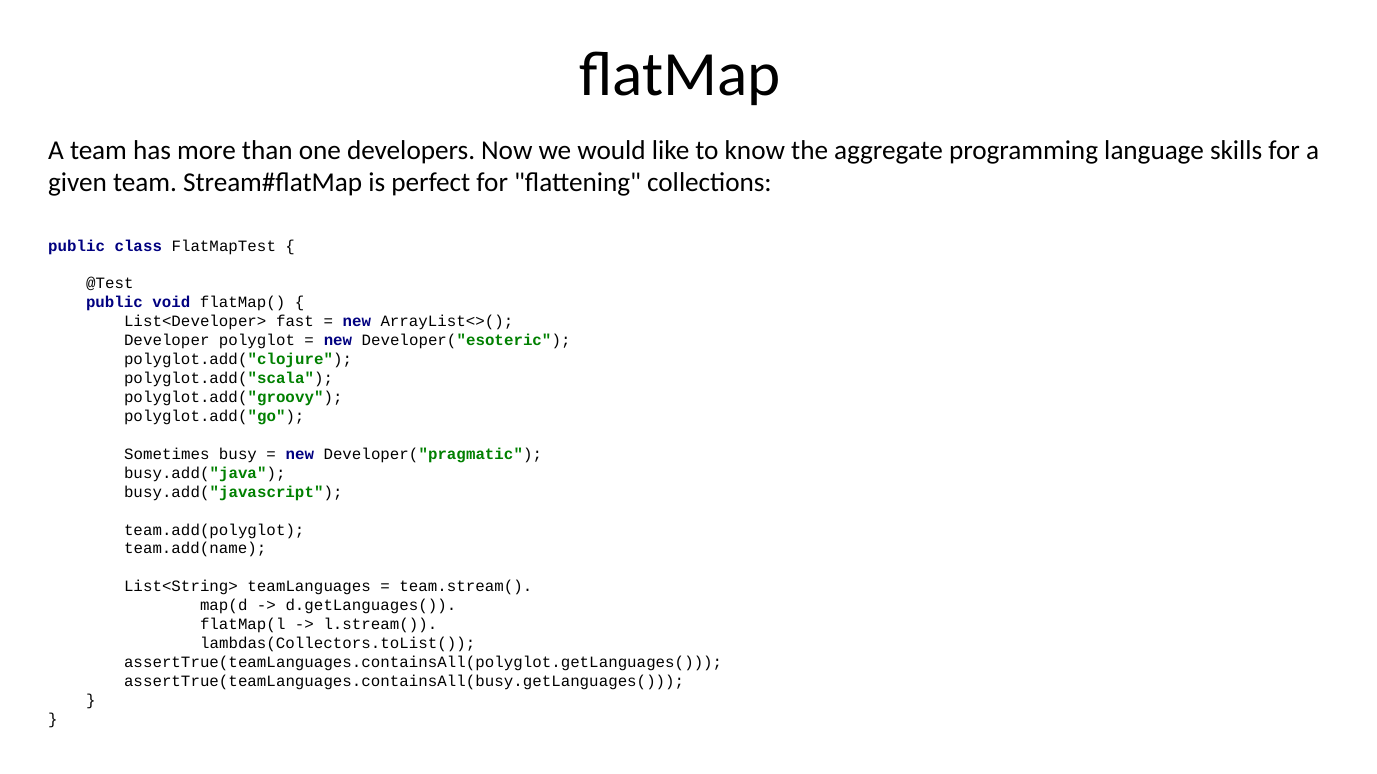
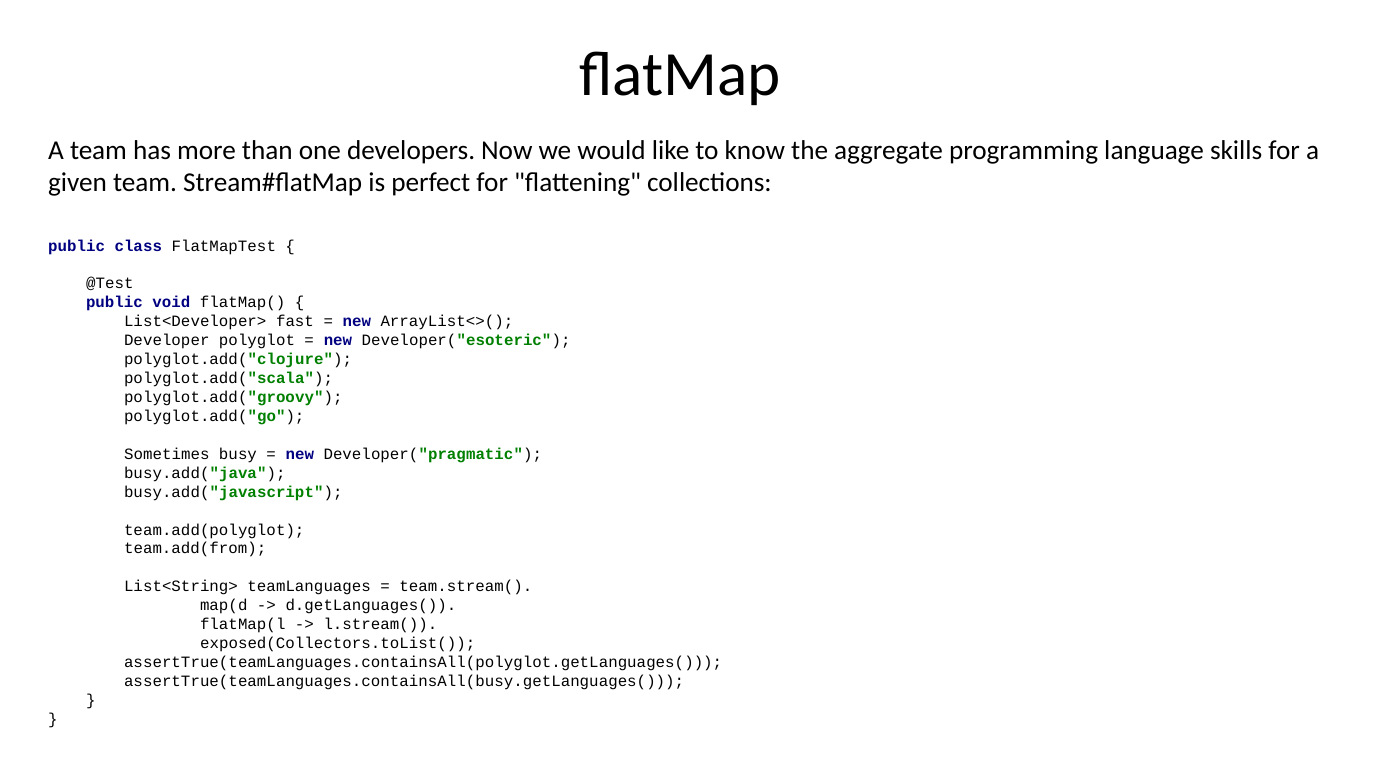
team.add(name: team.add(name -> team.add(from
lambdas(Collectors.toList(: lambdas(Collectors.toList( -> exposed(Collectors.toList(
